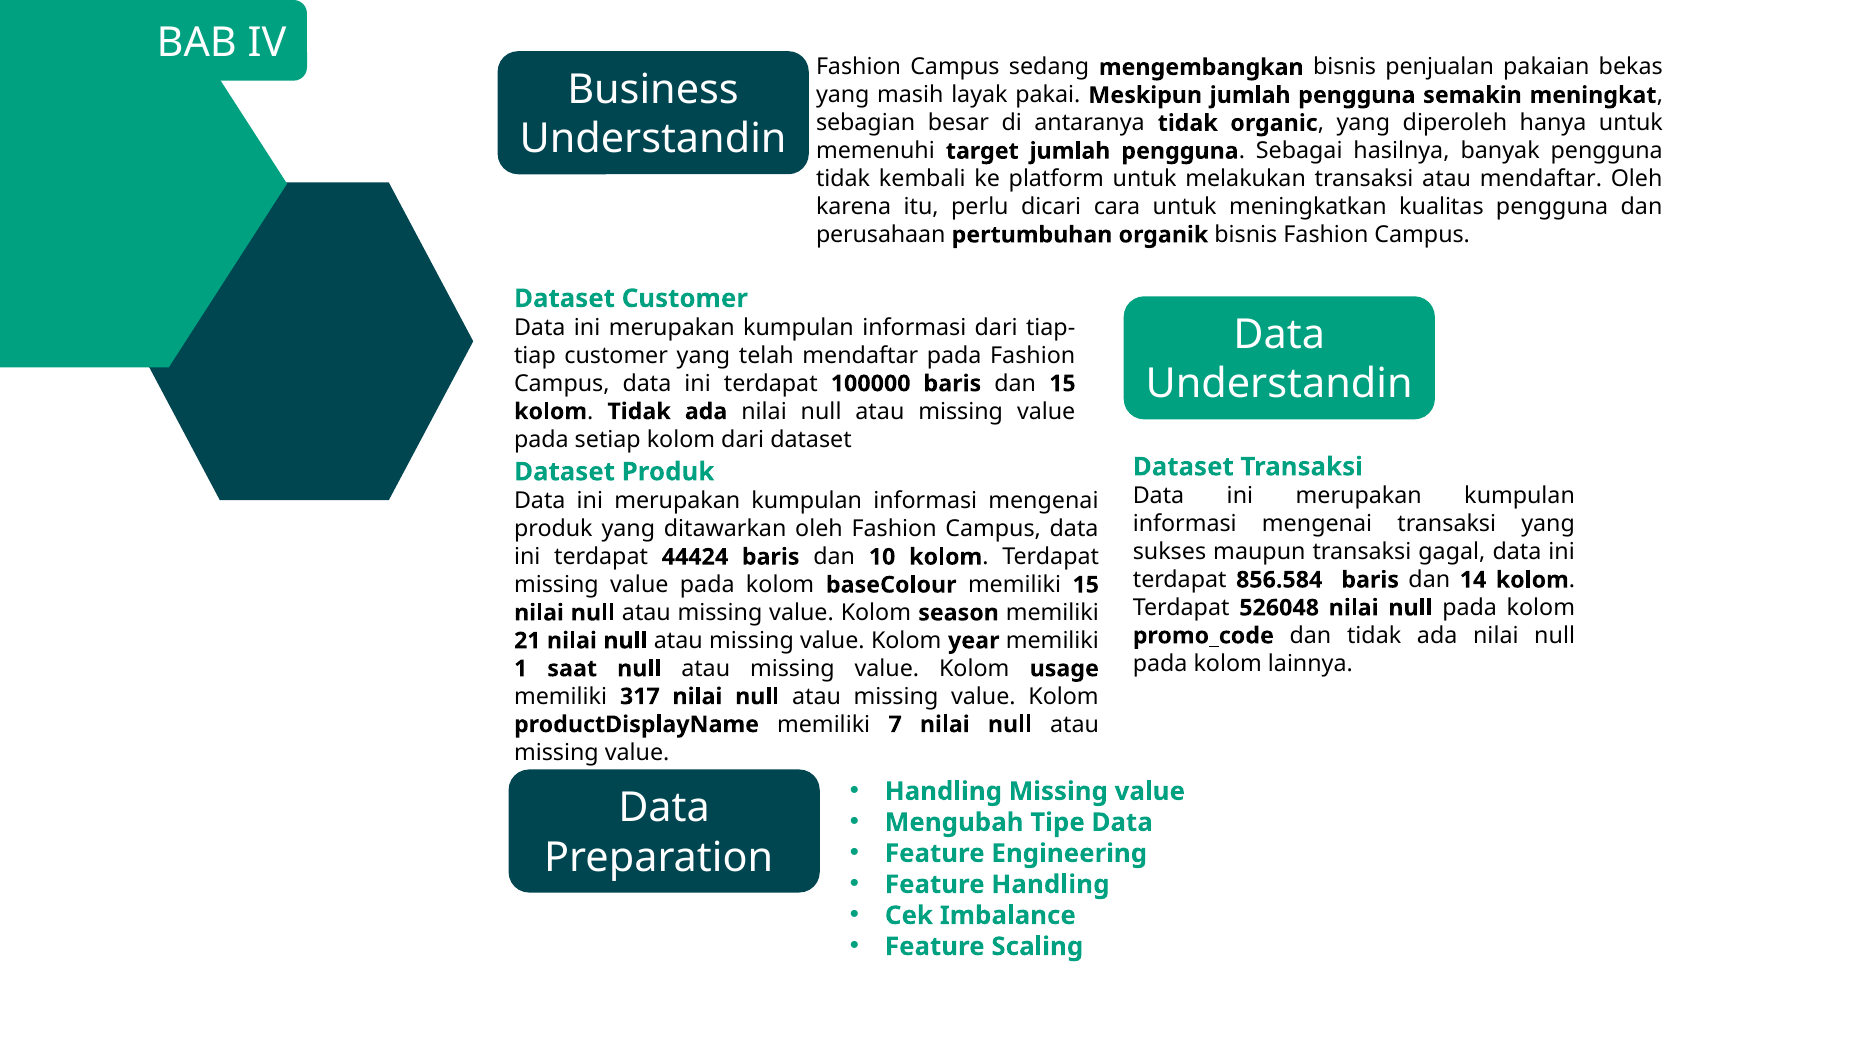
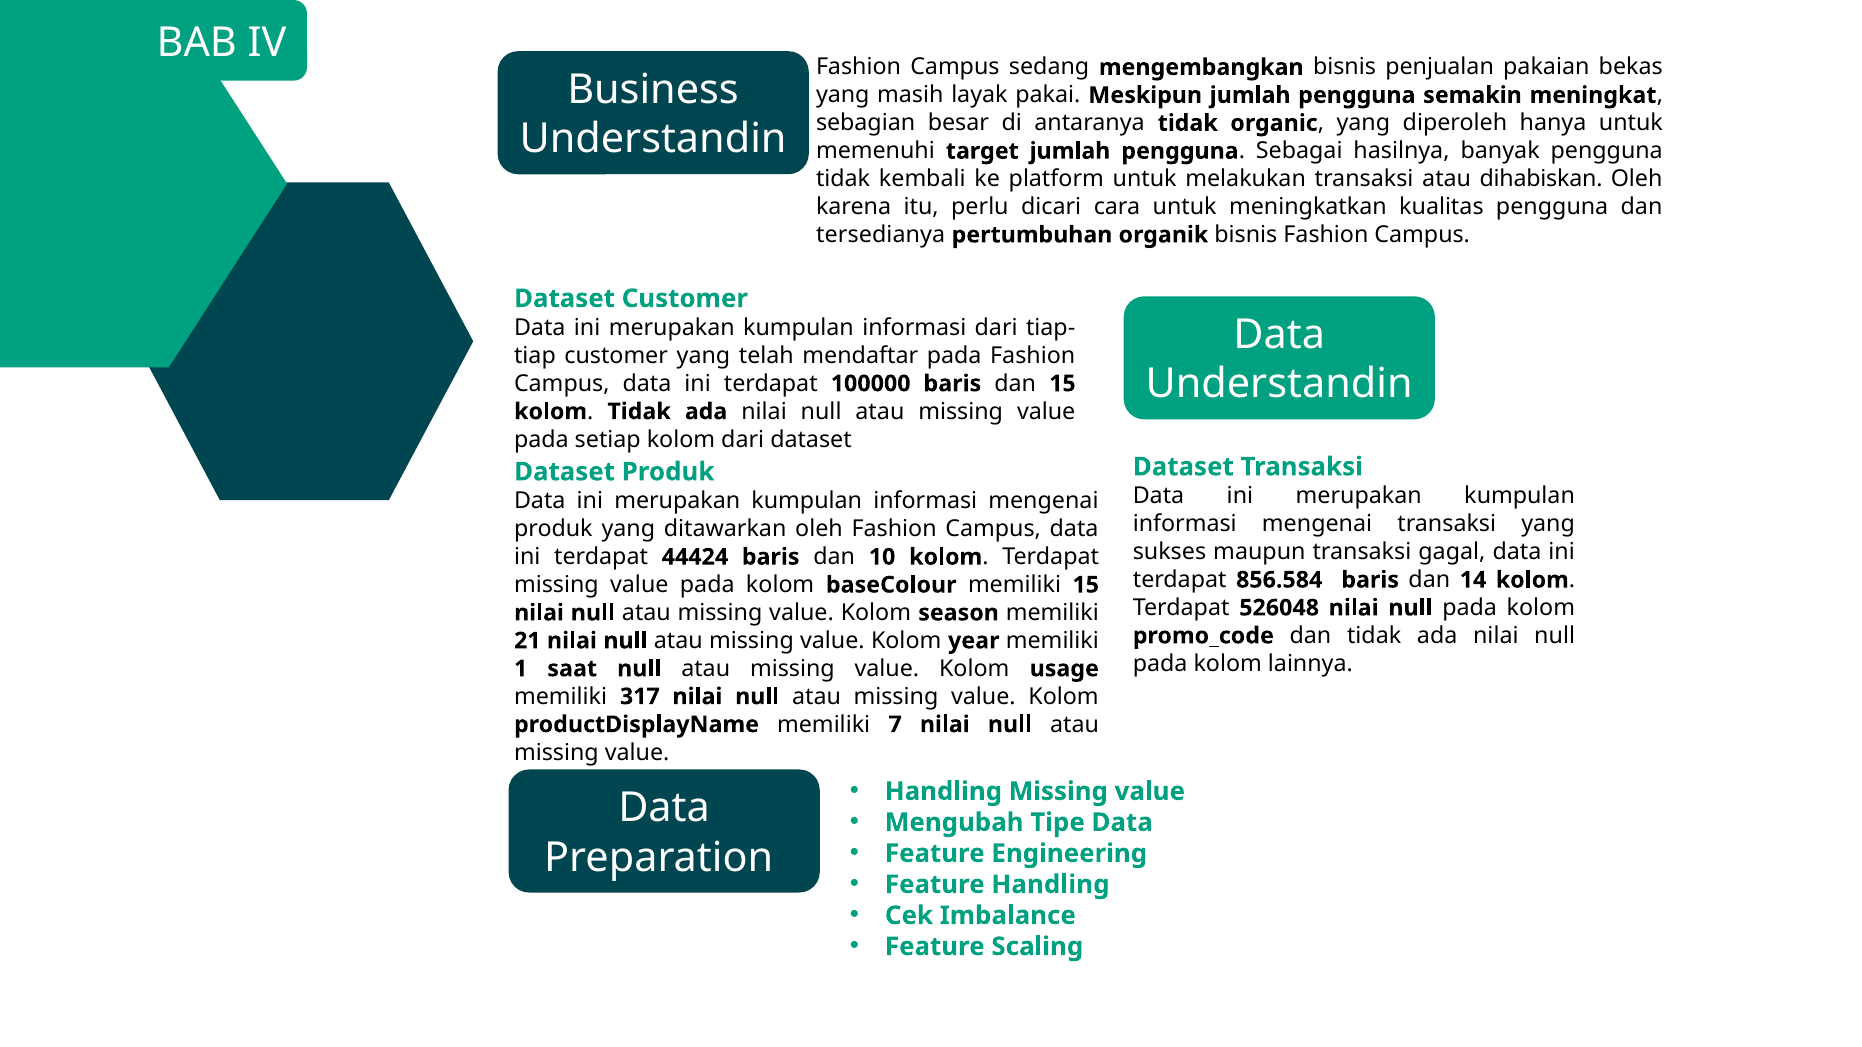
atau mendaftar: mendaftar -> dihabiskan
perusahaan: perusahaan -> tersedianya
